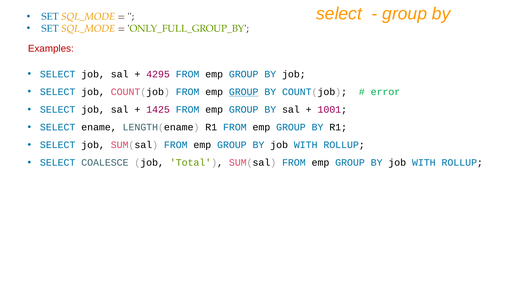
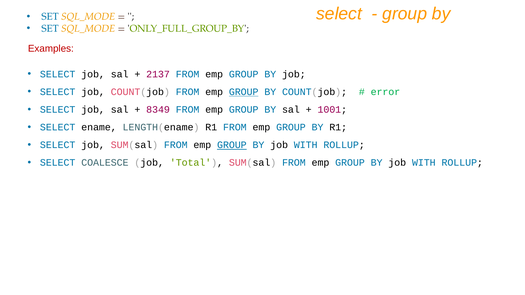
4295: 4295 -> 2137
1425: 1425 -> 8349
GROUP at (232, 145) underline: none -> present
